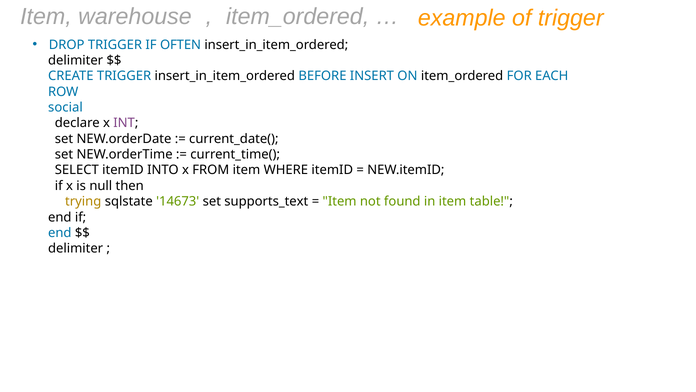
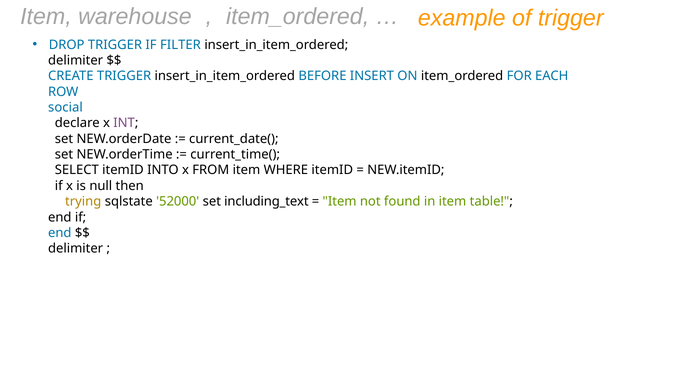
OFTEN: OFTEN -> FILTER
14673: 14673 -> 52000
supports_text: supports_text -> including_text
